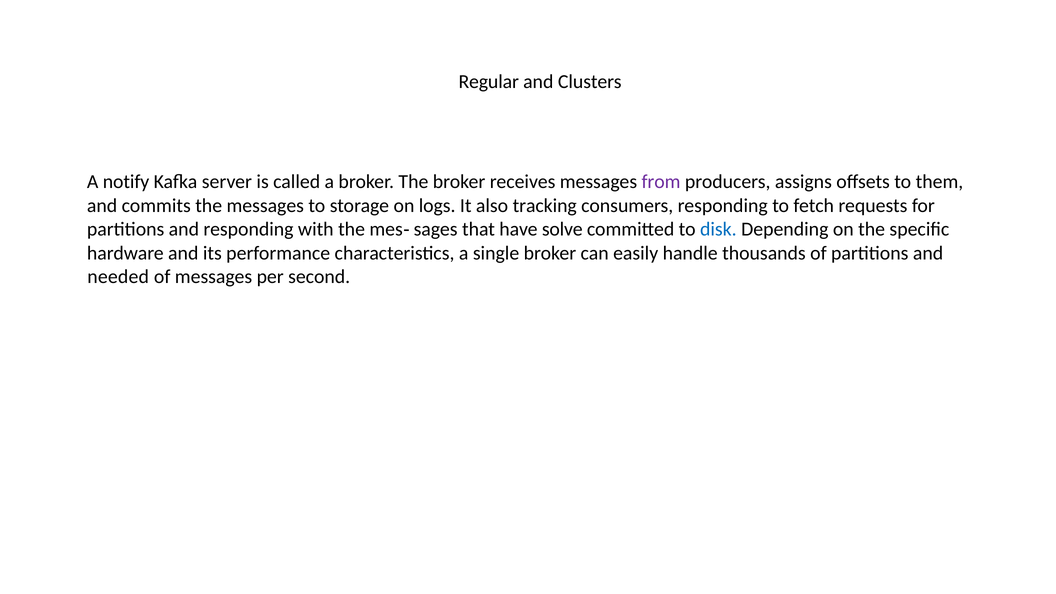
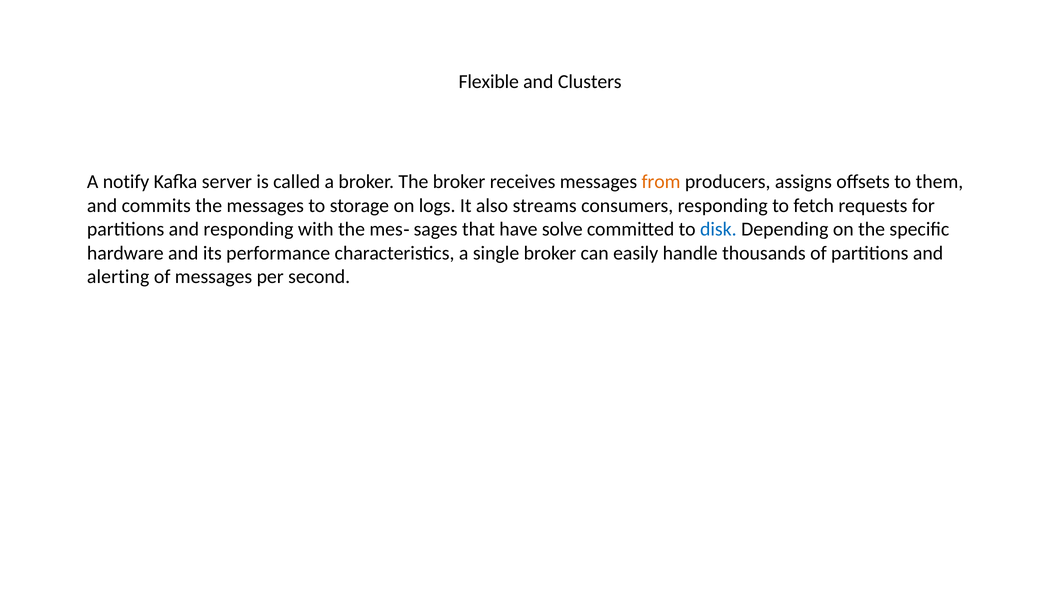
Regular: Regular -> Flexible
from colour: purple -> orange
tracking: tracking -> streams
needed: needed -> alerting
